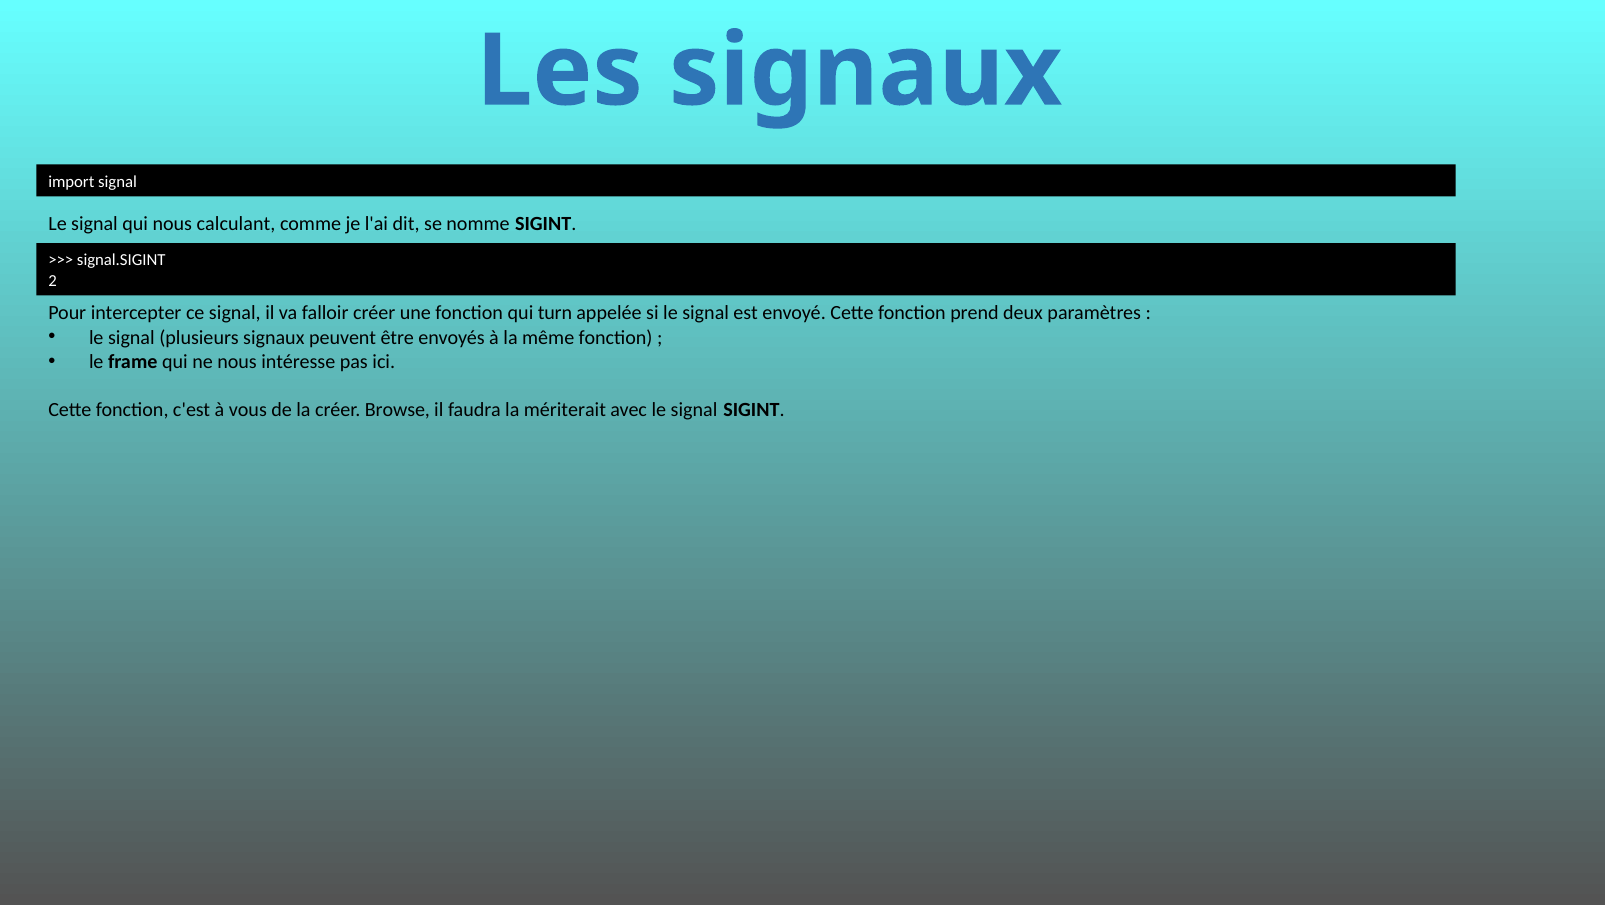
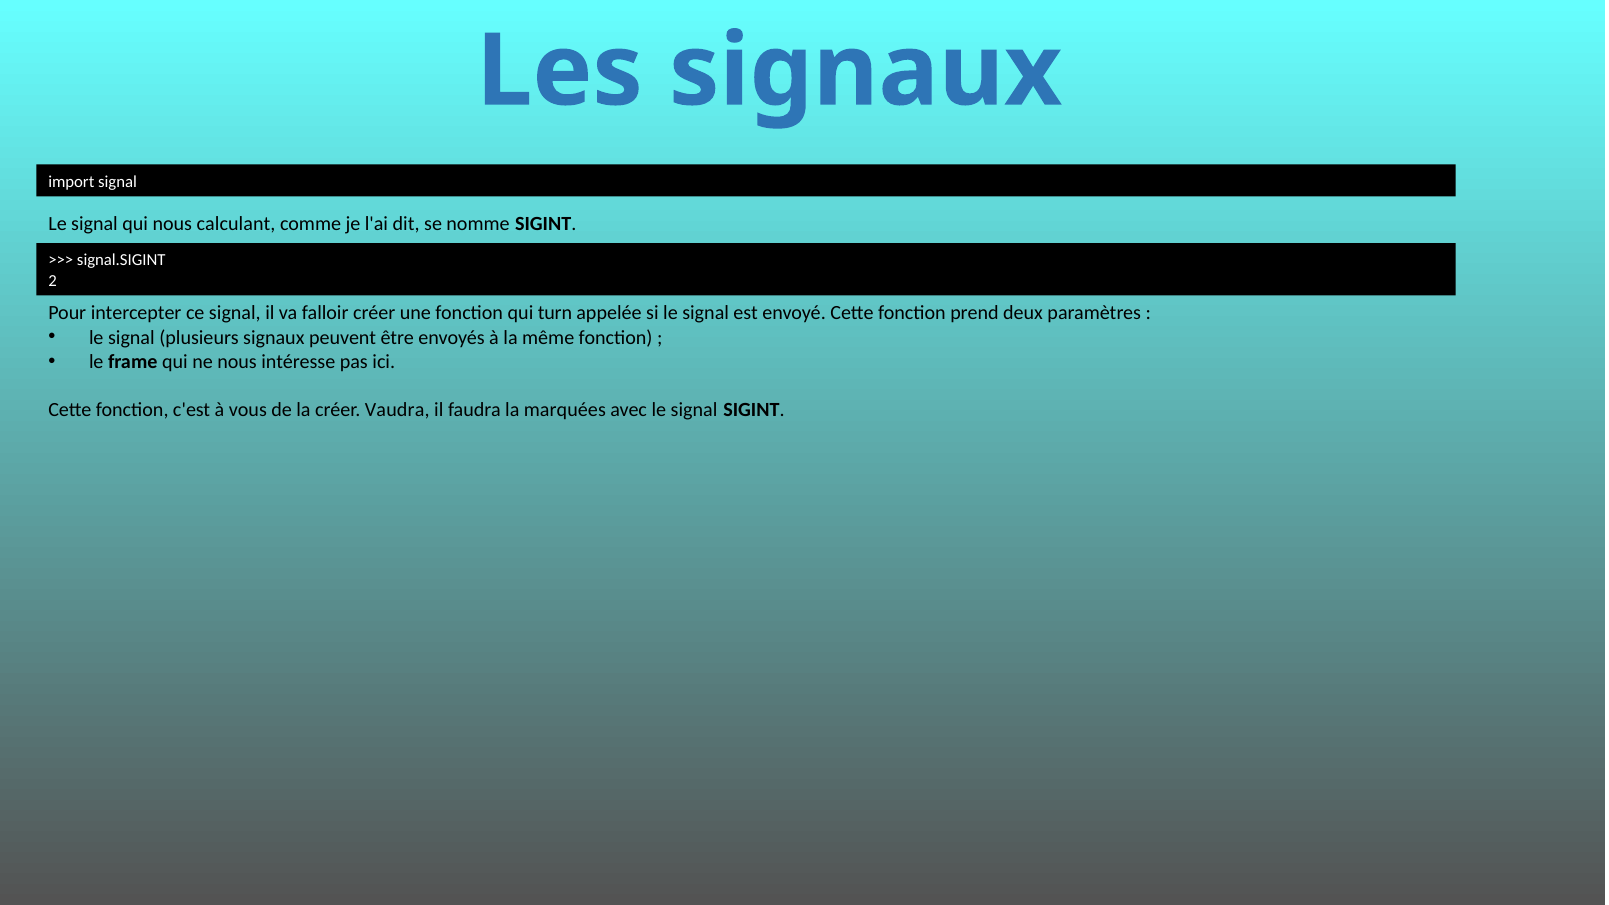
Browse: Browse -> Vaudra
mériterait: mériterait -> marquées
